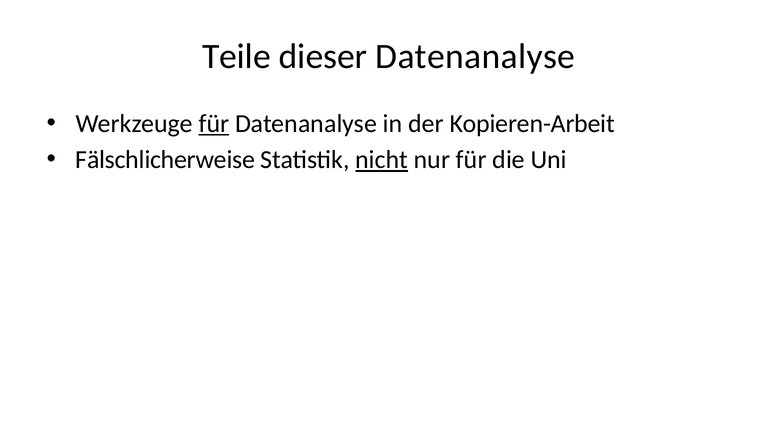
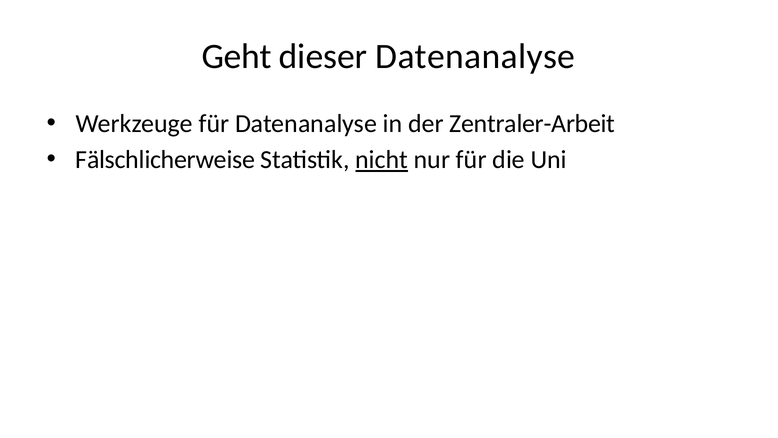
Teile: Teile -> Geht
für at (214, 123) underline: present -> none
Kopieren-Arbeit: Kopieren-Arbeit -> Zentraler-Arbeit
